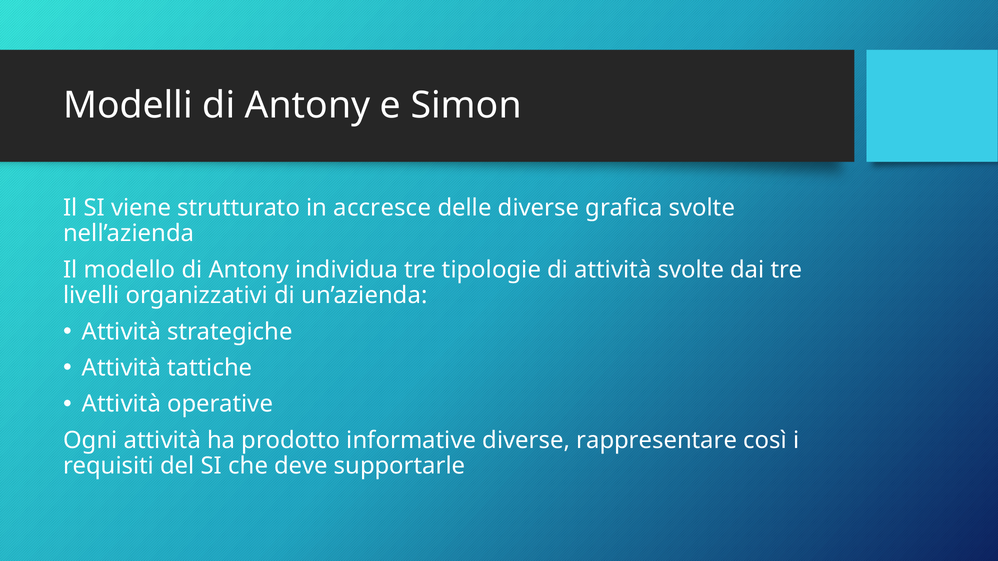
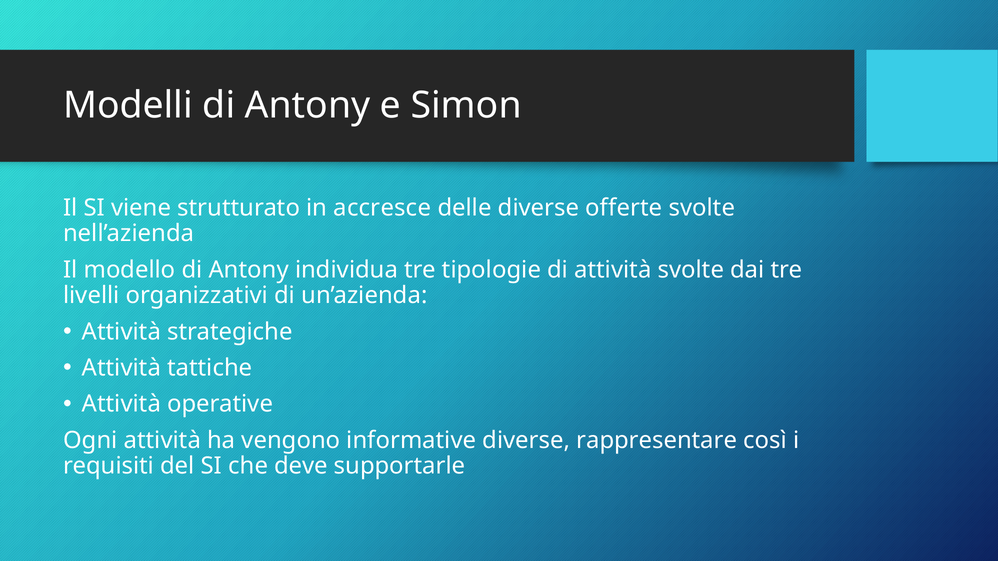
grafica: grafica -> offerte
prodotto: prodotto -> vengono
